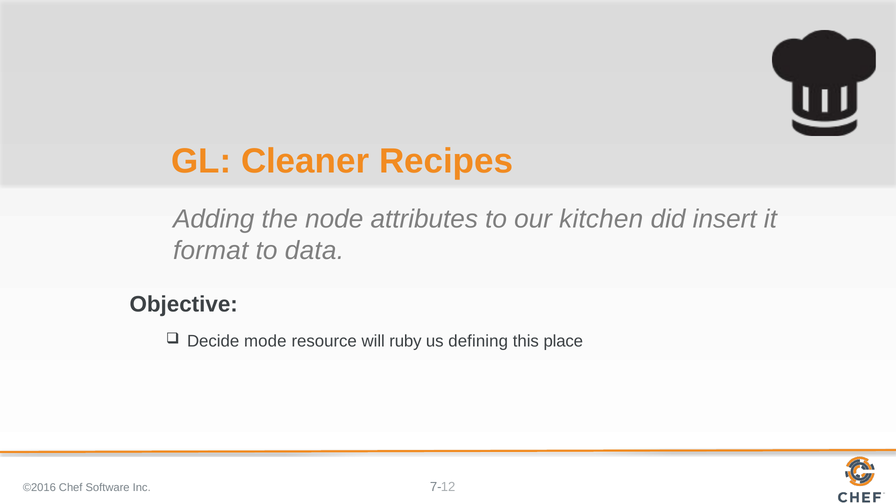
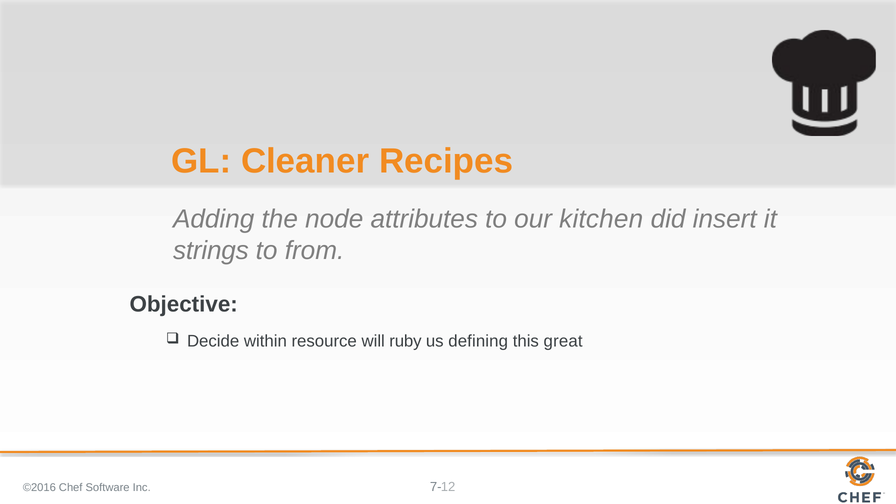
format: format -> strings
data: data -> from
mode: mode -> within
place: place -> great
